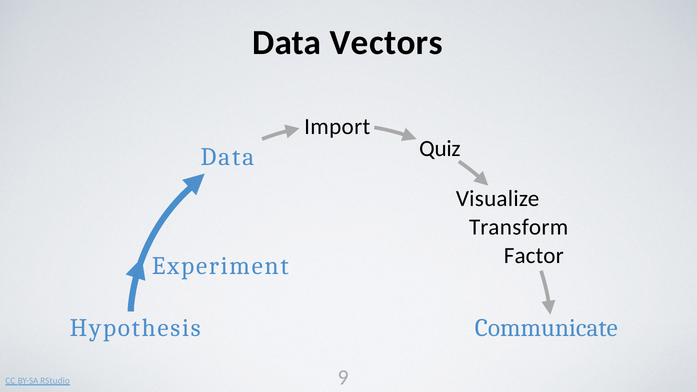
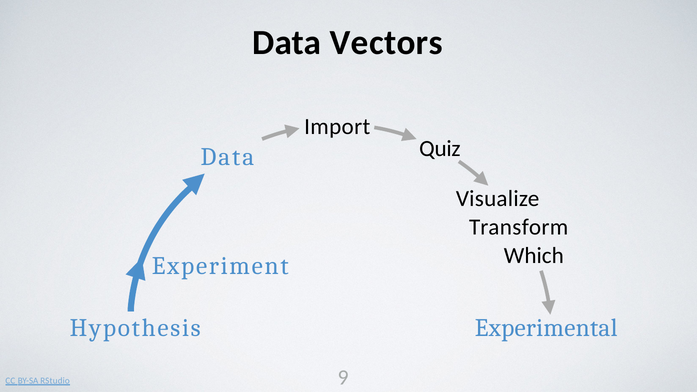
Factor: Factor -> Which
Communicate: Communicate -> Experimental
